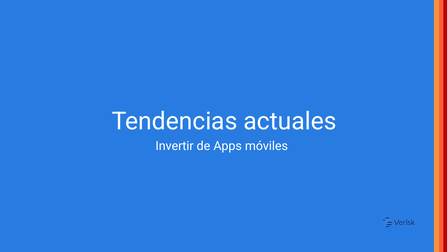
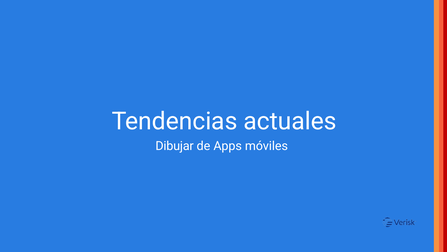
Invertir: Invertir -> Dibujar
